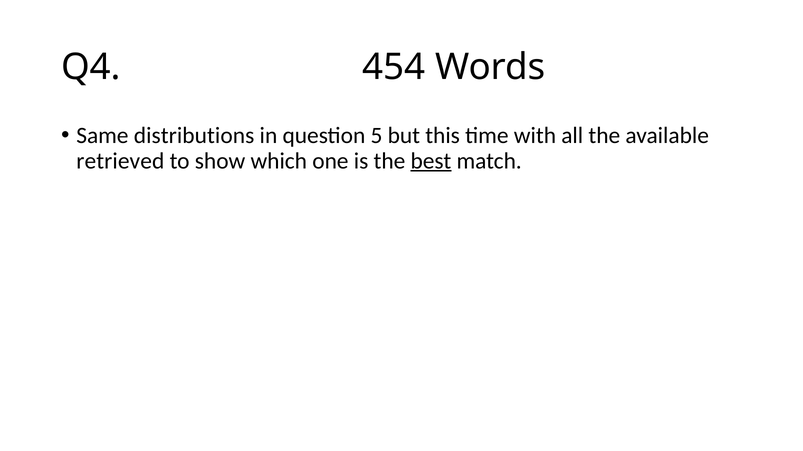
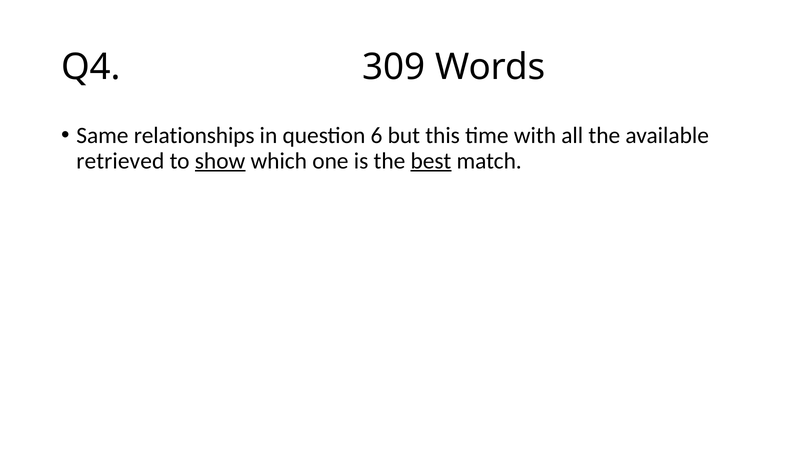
454: 454 -> 309
distributions: distributions -> relationships
5: 5 -> 6
show underline: none -> present
